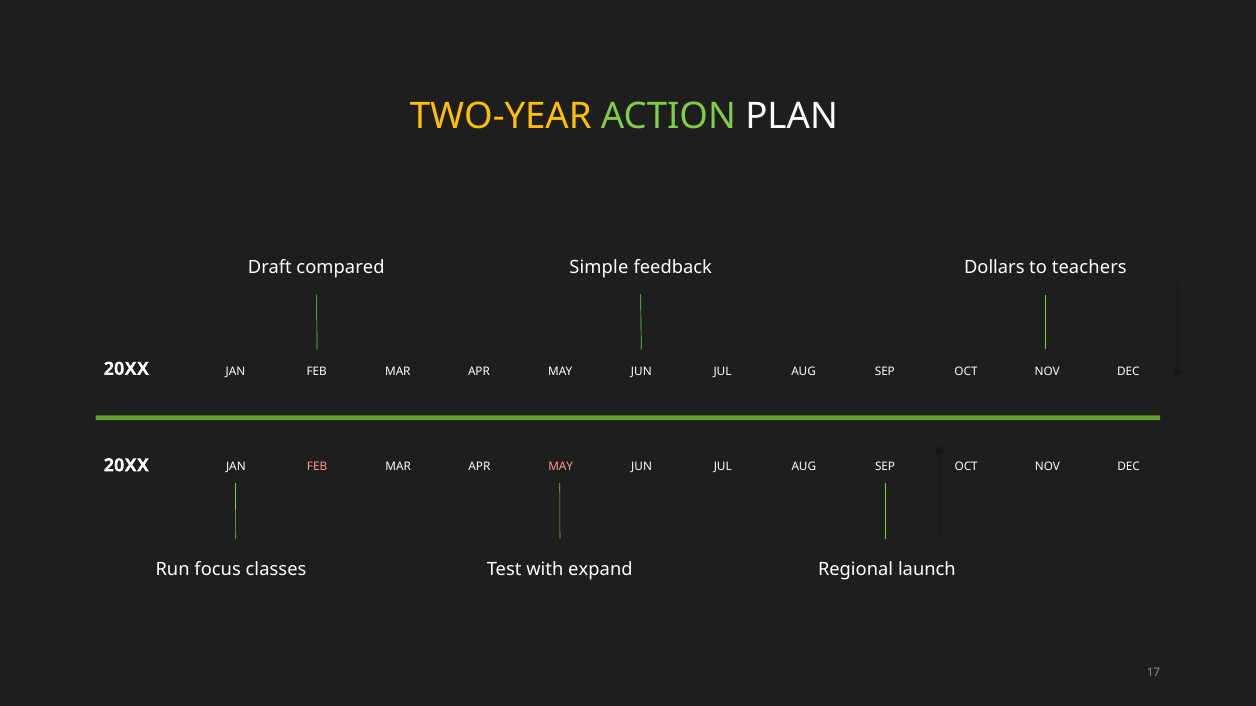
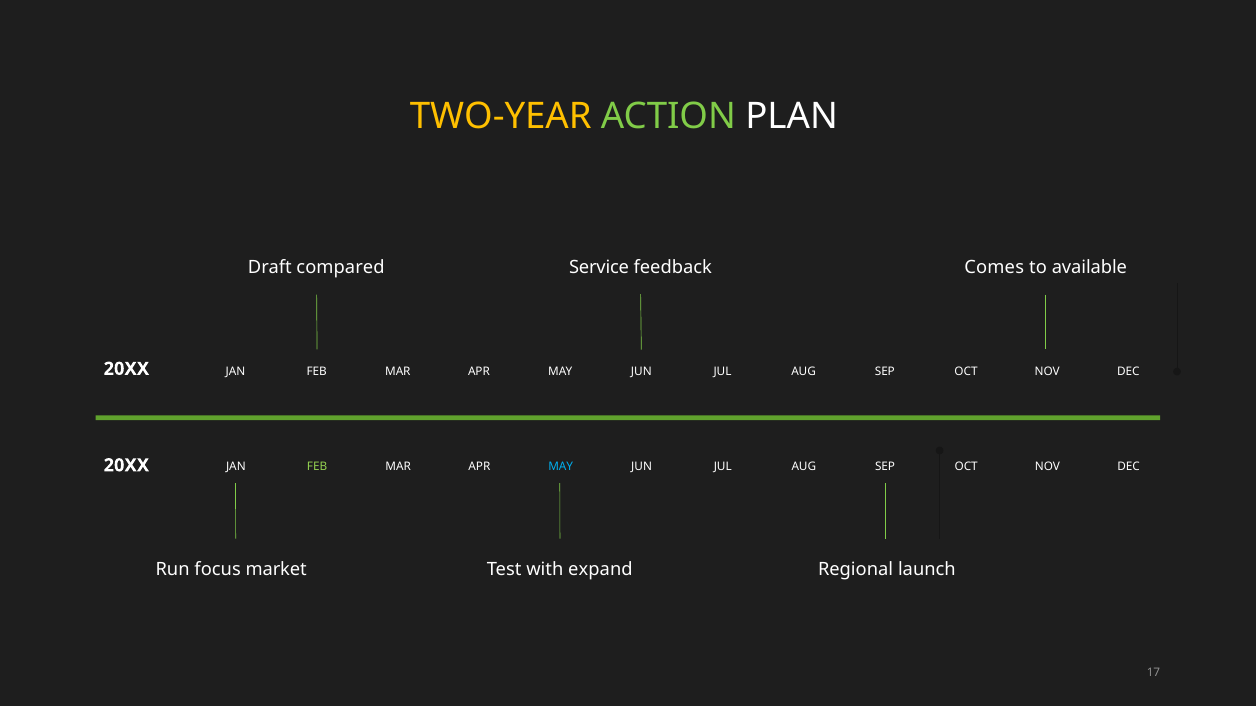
Simple: Simple -> Service
Dollars: Dollars -> Comes
teachers: teachers -> available
FEB at (317, 467) colour: pink -> light green
MAY at (561, 467) colour: pink -> light blue
classes: classes -> market
